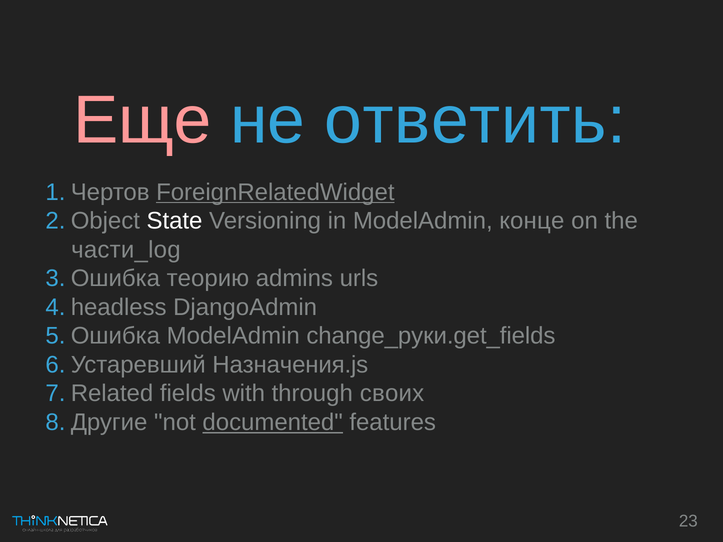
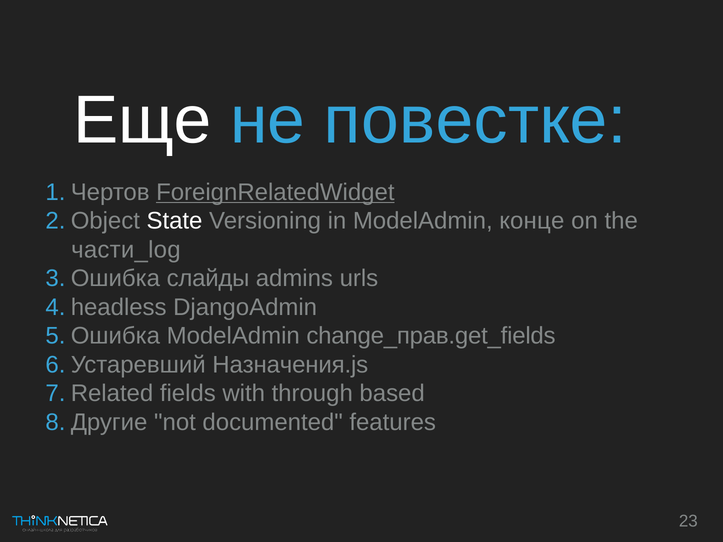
Еще colour: pink -> white
ответить: ответить -> повестке
теорию: теорию -> слайды
change_руки.get_fields: change_руки.get_fields -> change_прав.get_fields
своих: своих -> based
documented underline: present -> none
